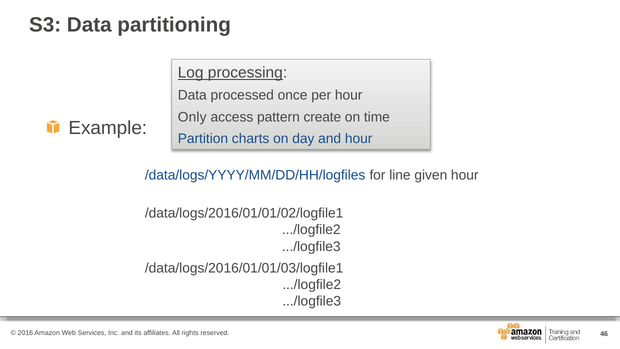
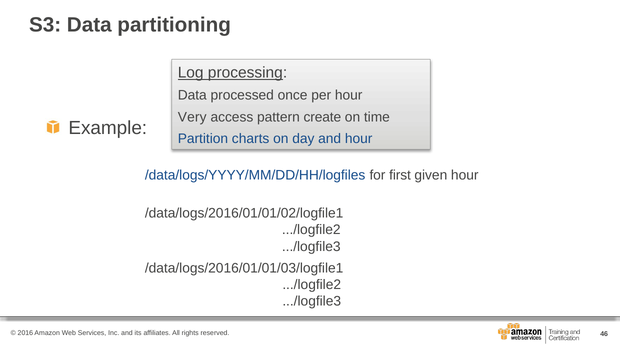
Only: Only -> Very
line: line -> first
